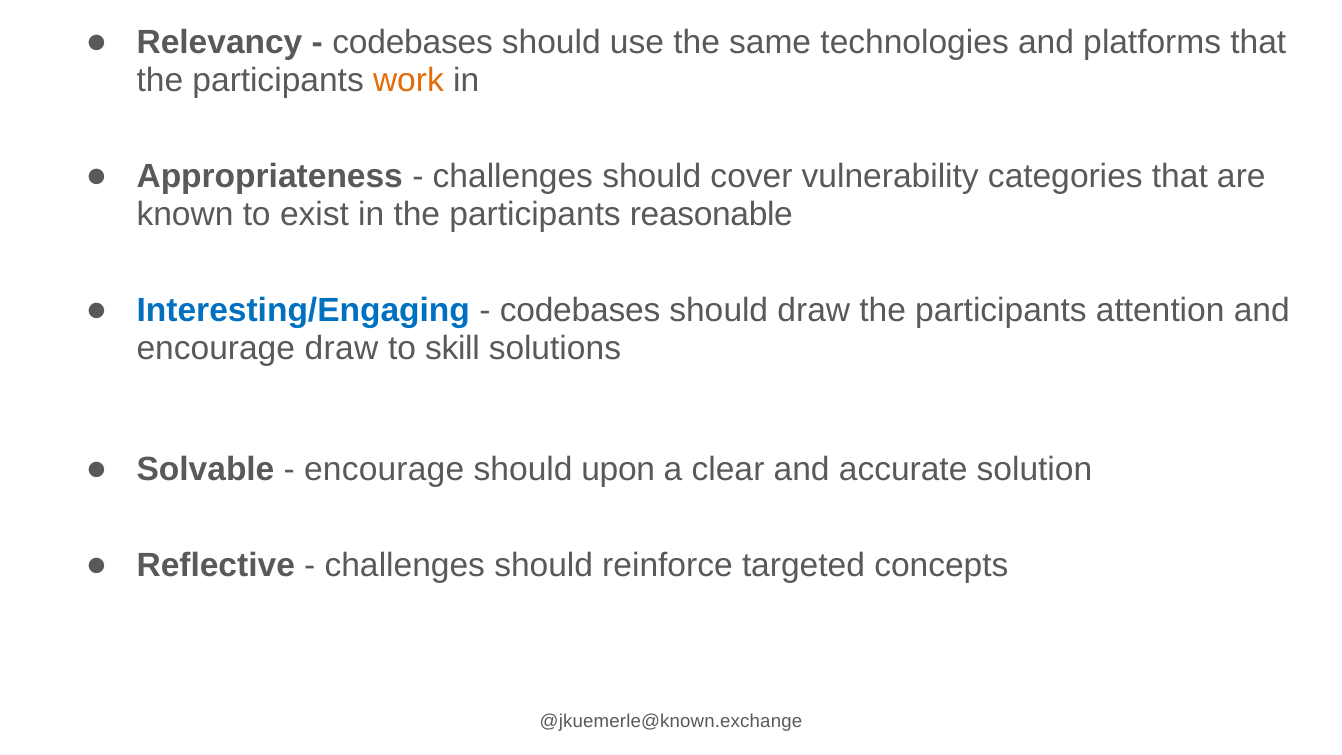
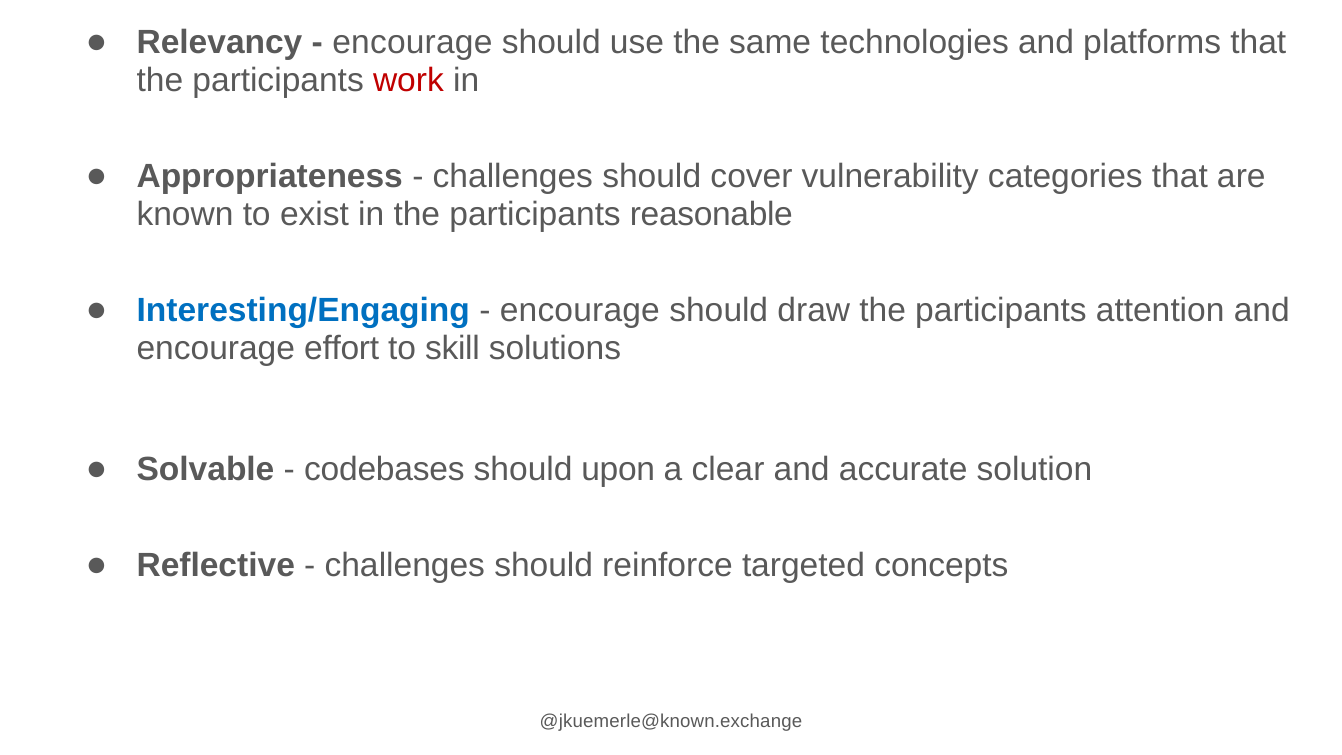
codebases at (413, 42): codebases -> encourage
work colour: orange -> red
codebases at (580, 310): codebases -> encourage
encourage draw: draw -> effort
encourage at (384, 470): encourage -> codebases
